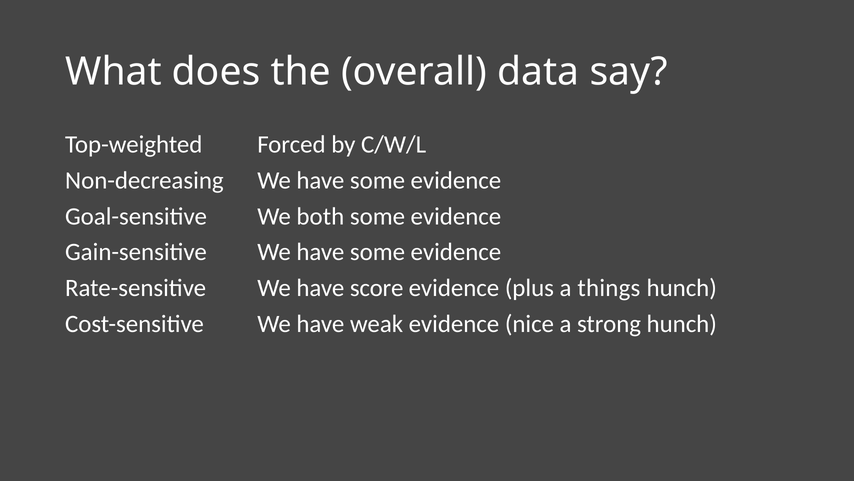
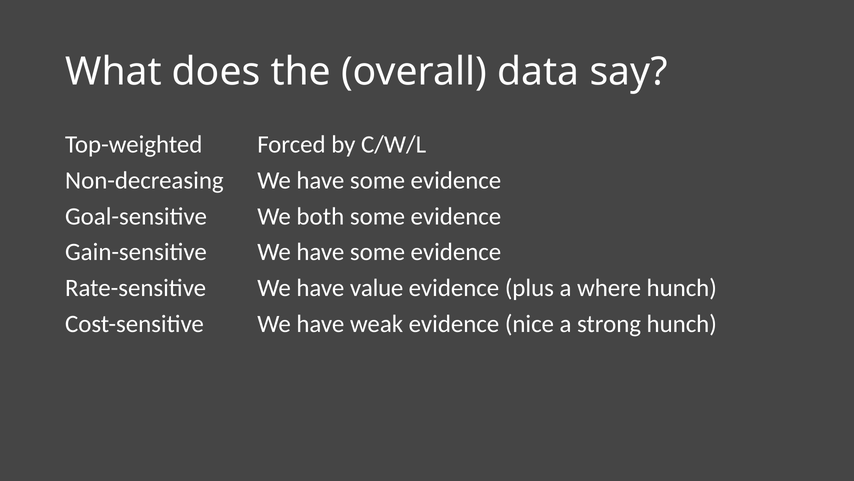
score: score -> value
things: things -> where
